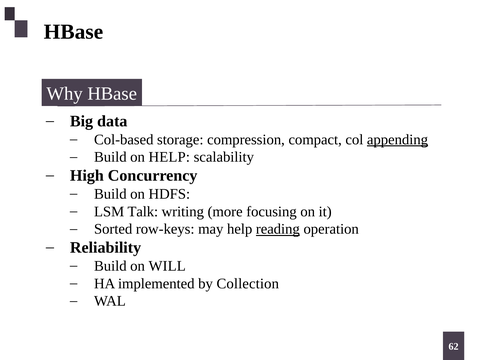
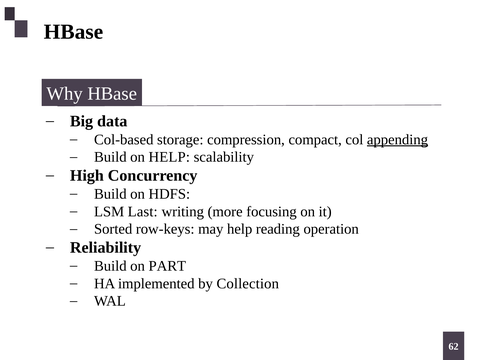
Talk: Talk -> Last
reading underline: present -> none
WILL: WILL -> PART
